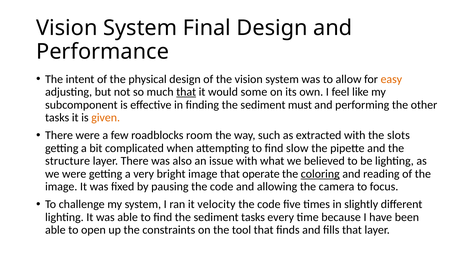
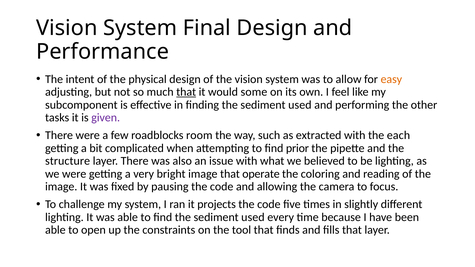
finding the sediment must: must -> used
given colour: orange -> purple
slots: slots -> each
slow: slow -> prior
coloring underline: present -> none
velocity: velocity -> projects
find the sediment tasks: tasks -> used
